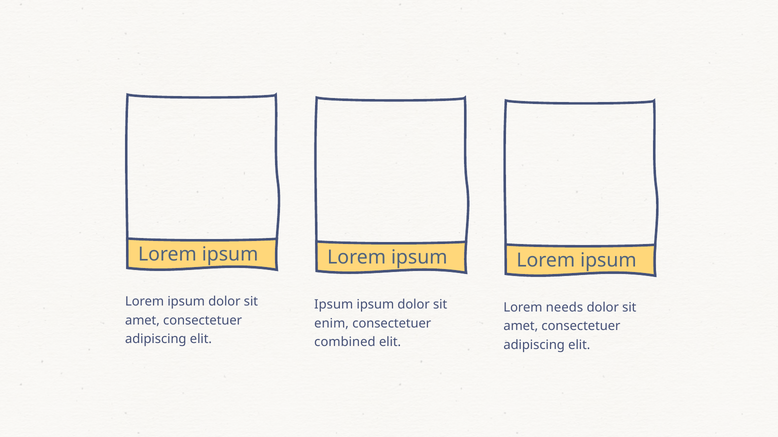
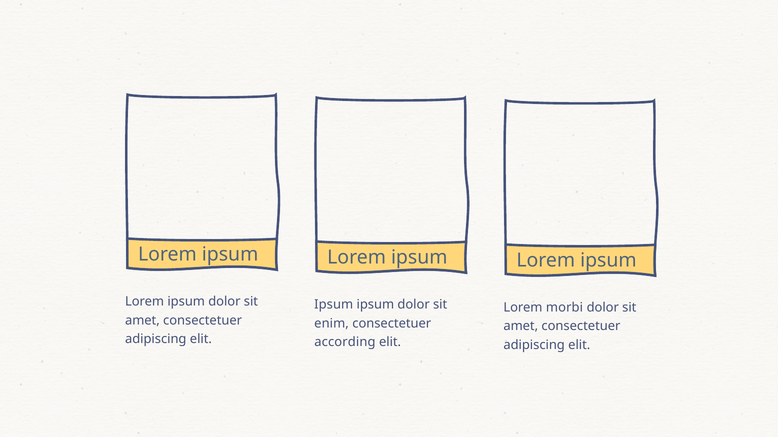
needs: needs -> morbi
combined: combined -> according
